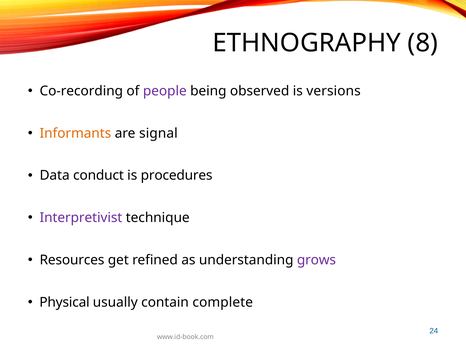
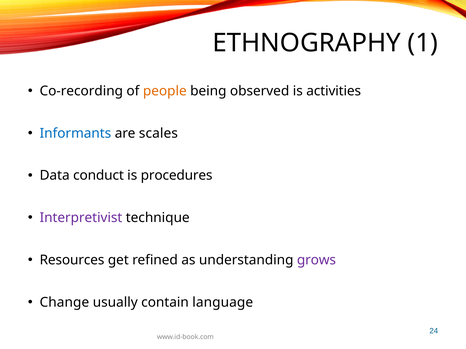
8: 8 -> 1
people colour: purple -> orange
versions: versions -> activities
Informants colour: orange -> blue
signal: signal -> scales
Physical: Physical -> Change
complete: complete -> language
